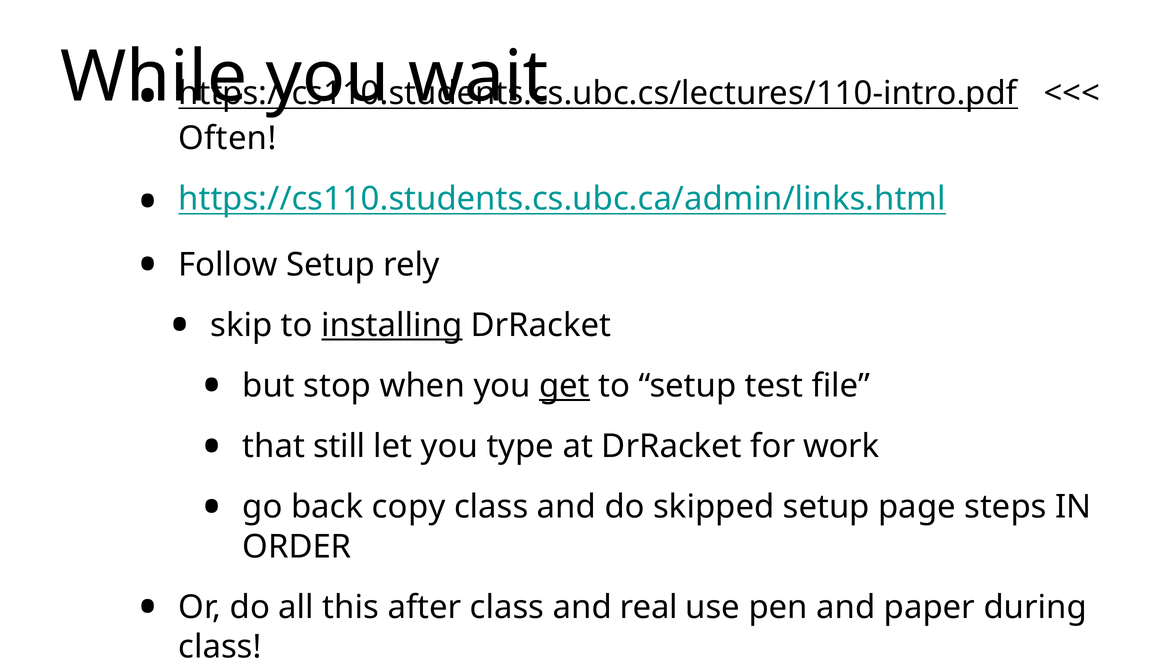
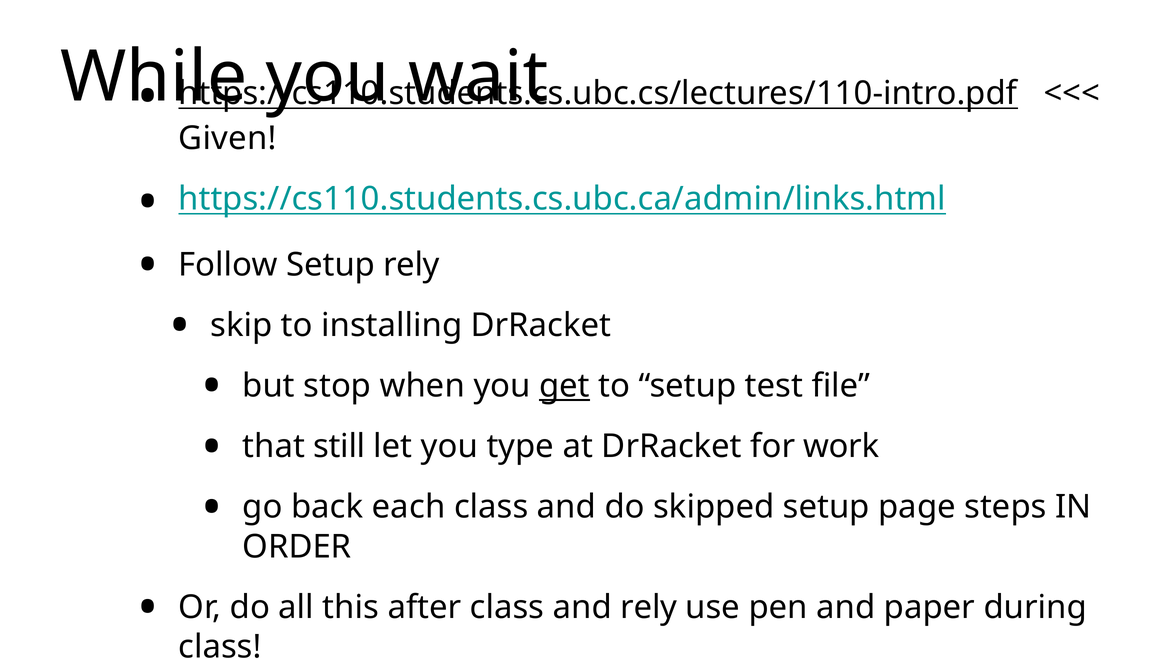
Often: Often -> Given
installing underline: present -> none
copy: copy -> each
and real: real -> rely
